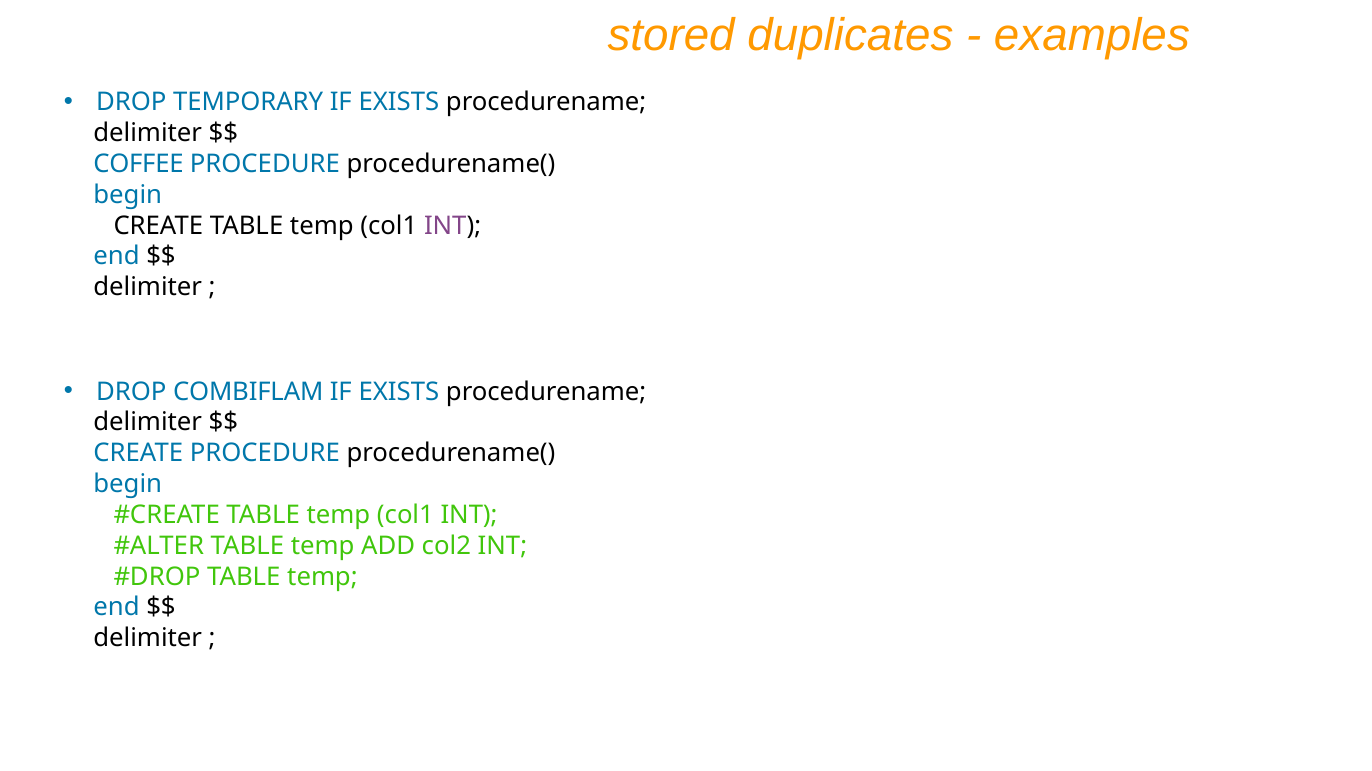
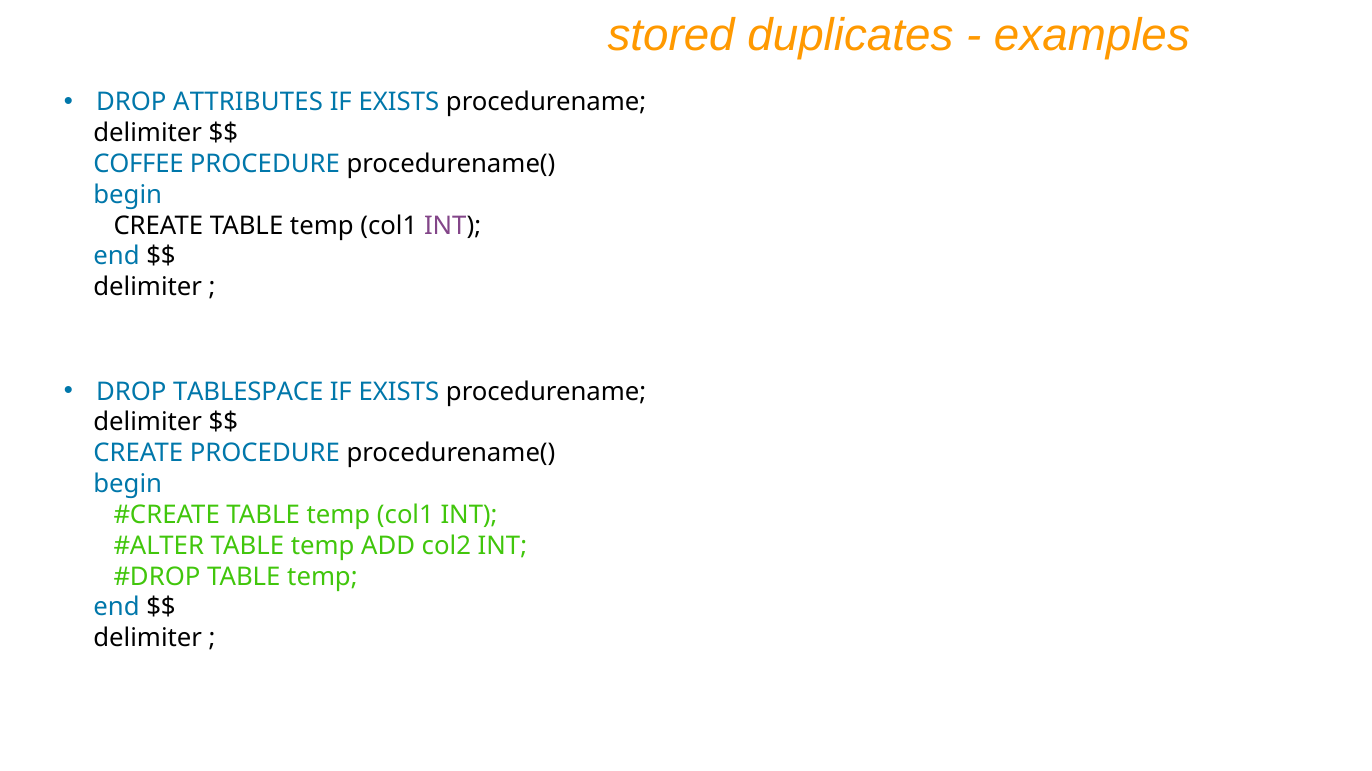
TEMPORARY: TEMPORARY -> ATTRIBUTES
COMBIFLAM: COMBIFLAM -> TABLESPACE
